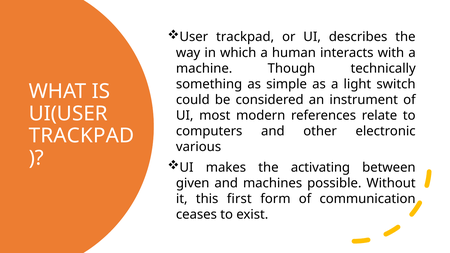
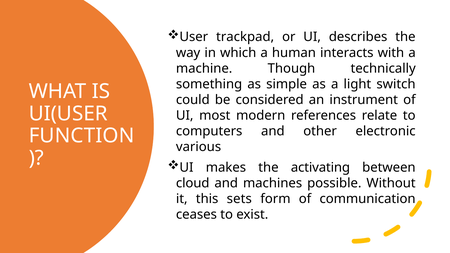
TRACKPAD at (82, 136): TRACKPAD -> FUNCTION
given: given -> cloud
first: first -> sets
